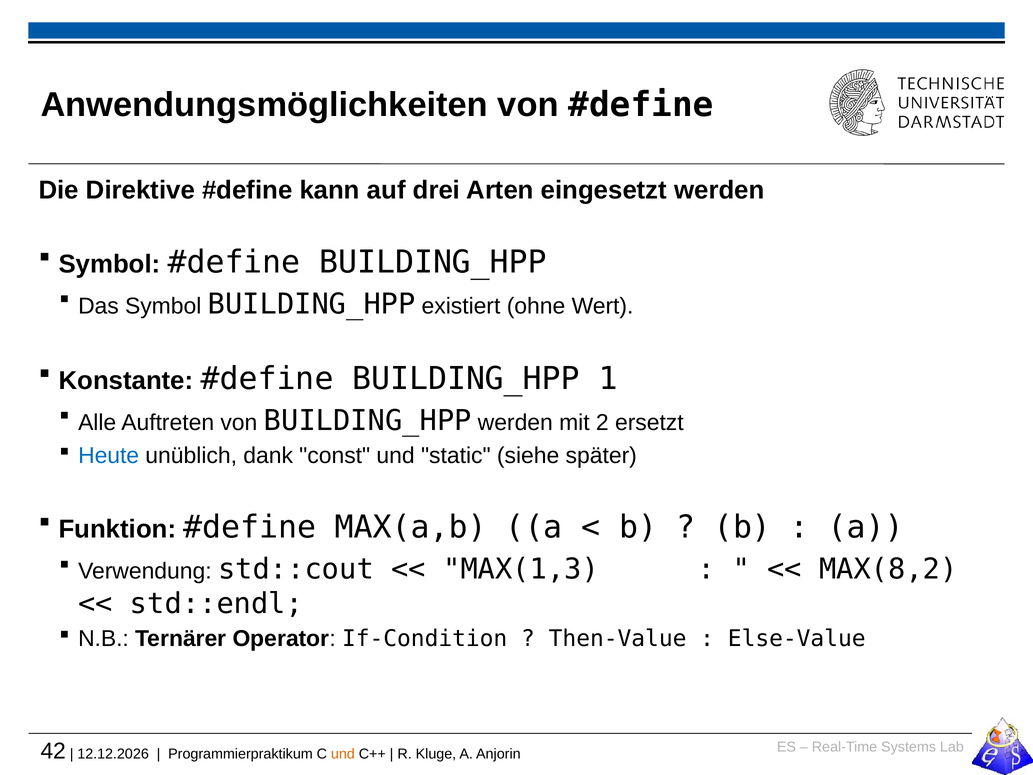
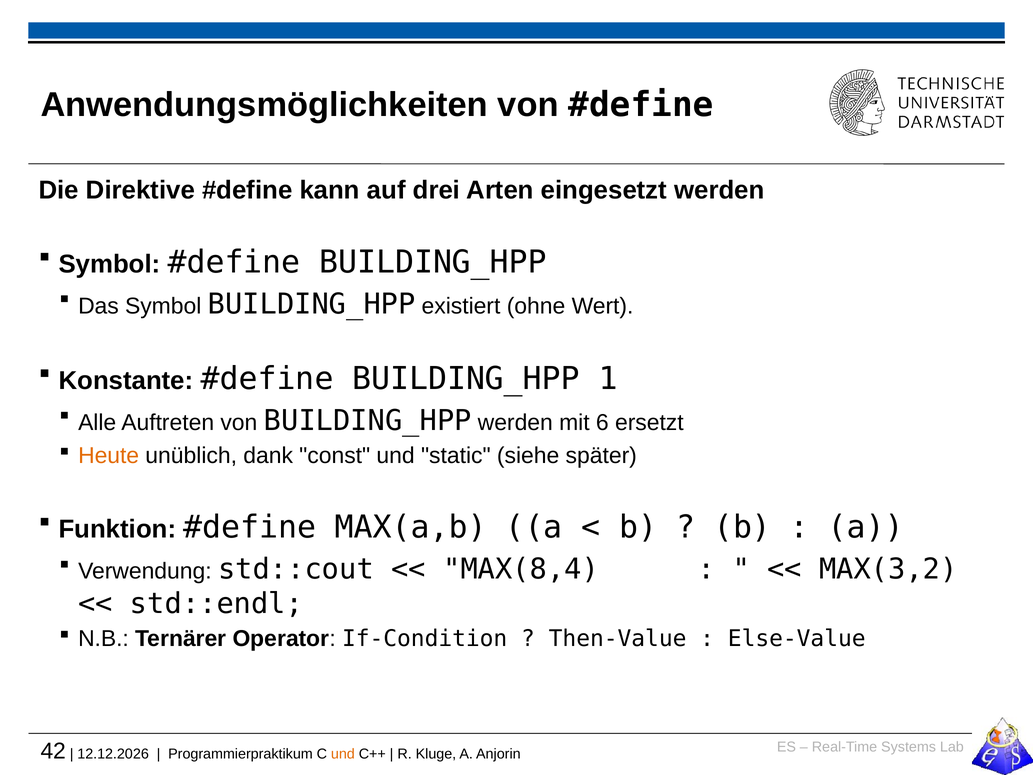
2: 2 -> 6
Heute colour: blue -> orange
MAX(1,3: MAX(1,3 -> MAX(8,4
MAX(8,2: MAX(8,2 -> MAX(3,2
